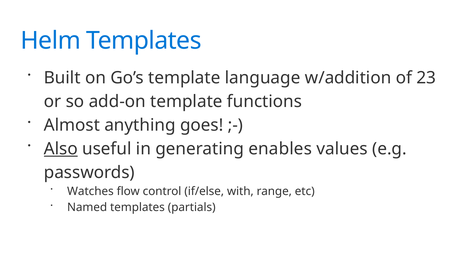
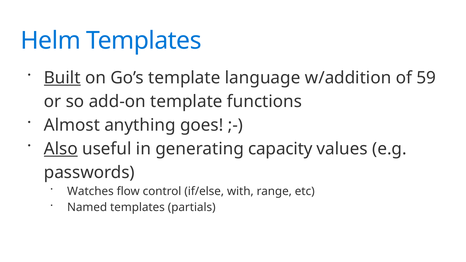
Built underline: none -> present
23: 23 -> 59
enables: enables -> capacity
